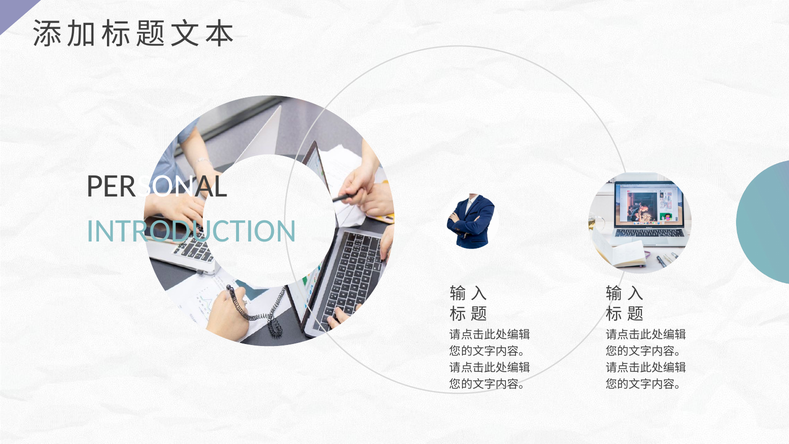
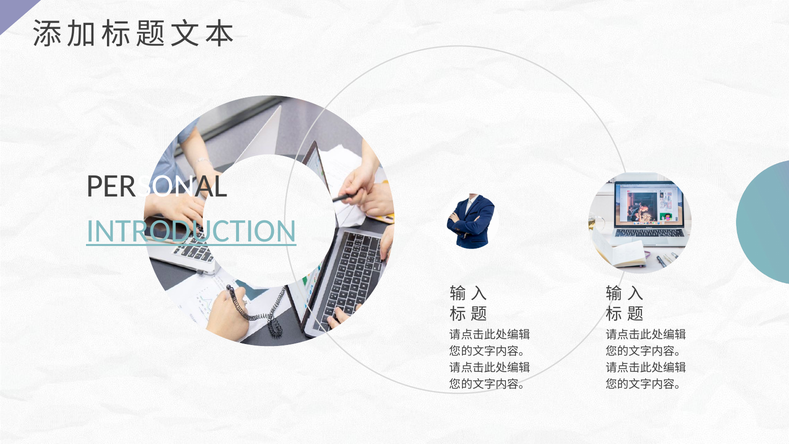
INTRODUCTION underline: none -> present
